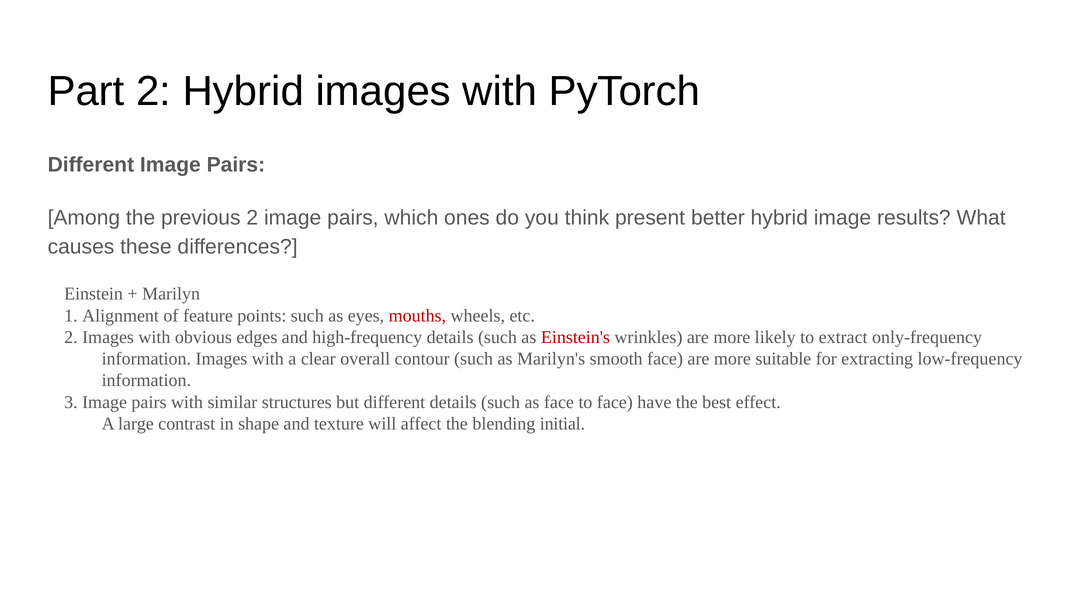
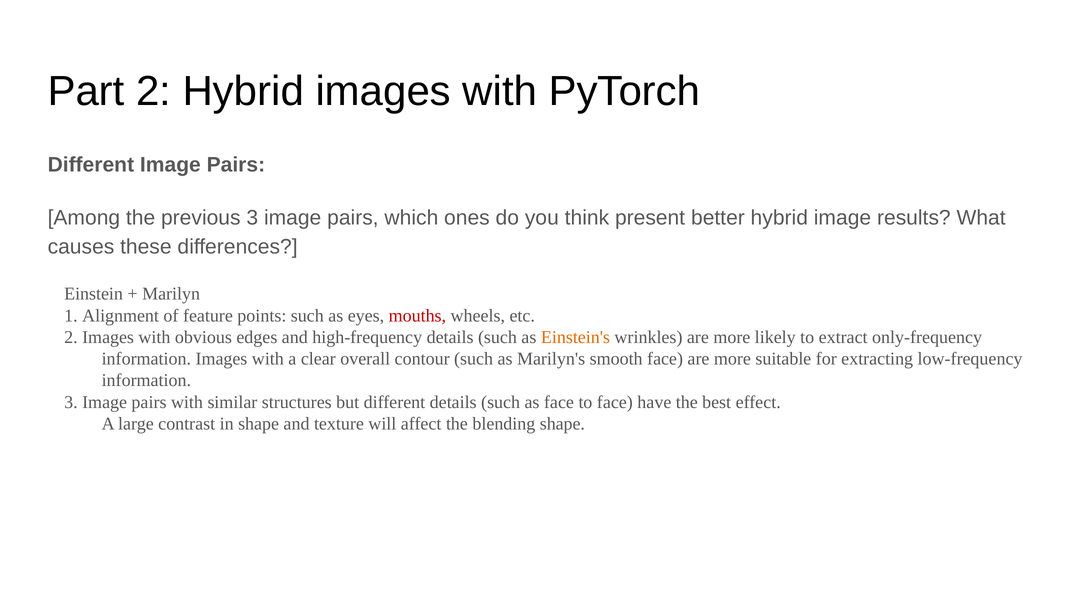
previous 2: 2 -> 3
Einstein's colour: red -> orange
blending initial: initial -> shape
